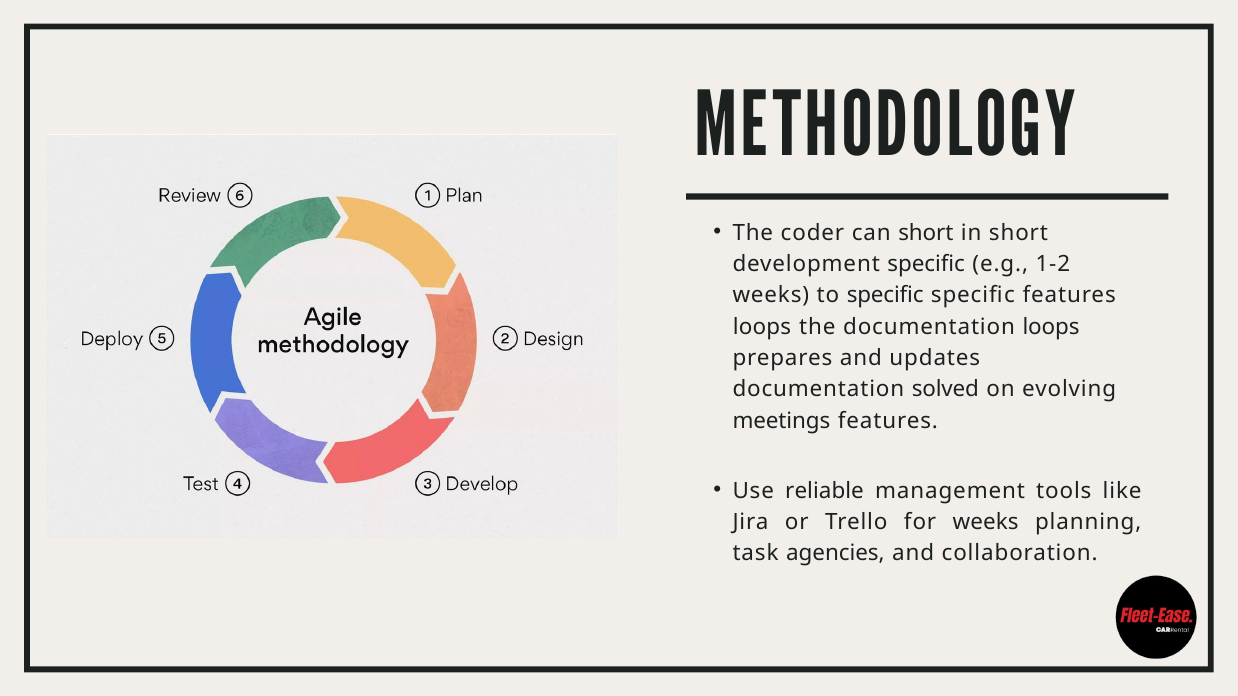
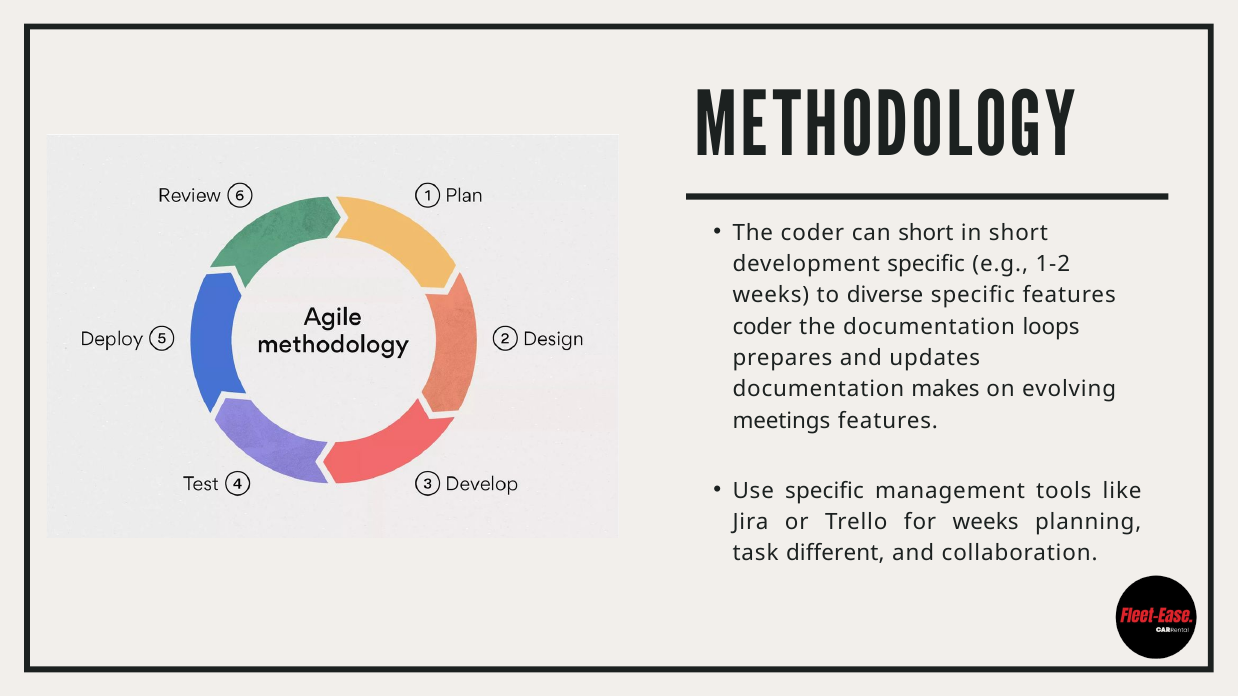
to specific: specific -> diverse
loops at (762, 327): loops -> coder
solved: solved -> makes
Use reliable: reliable -> specific
agencies: agencies -> different
